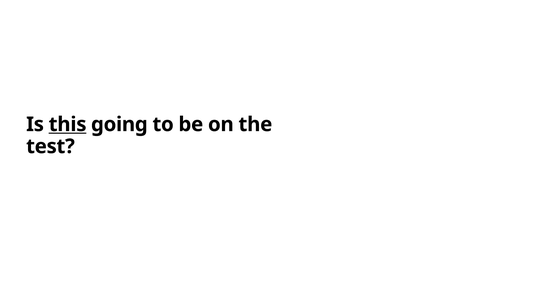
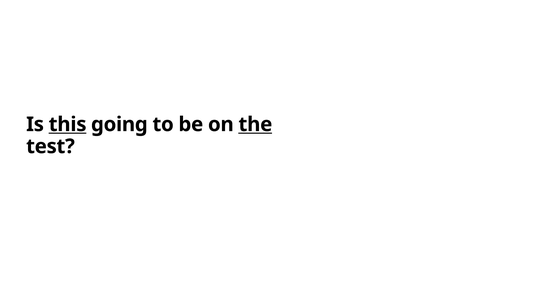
the underline: none -> present
